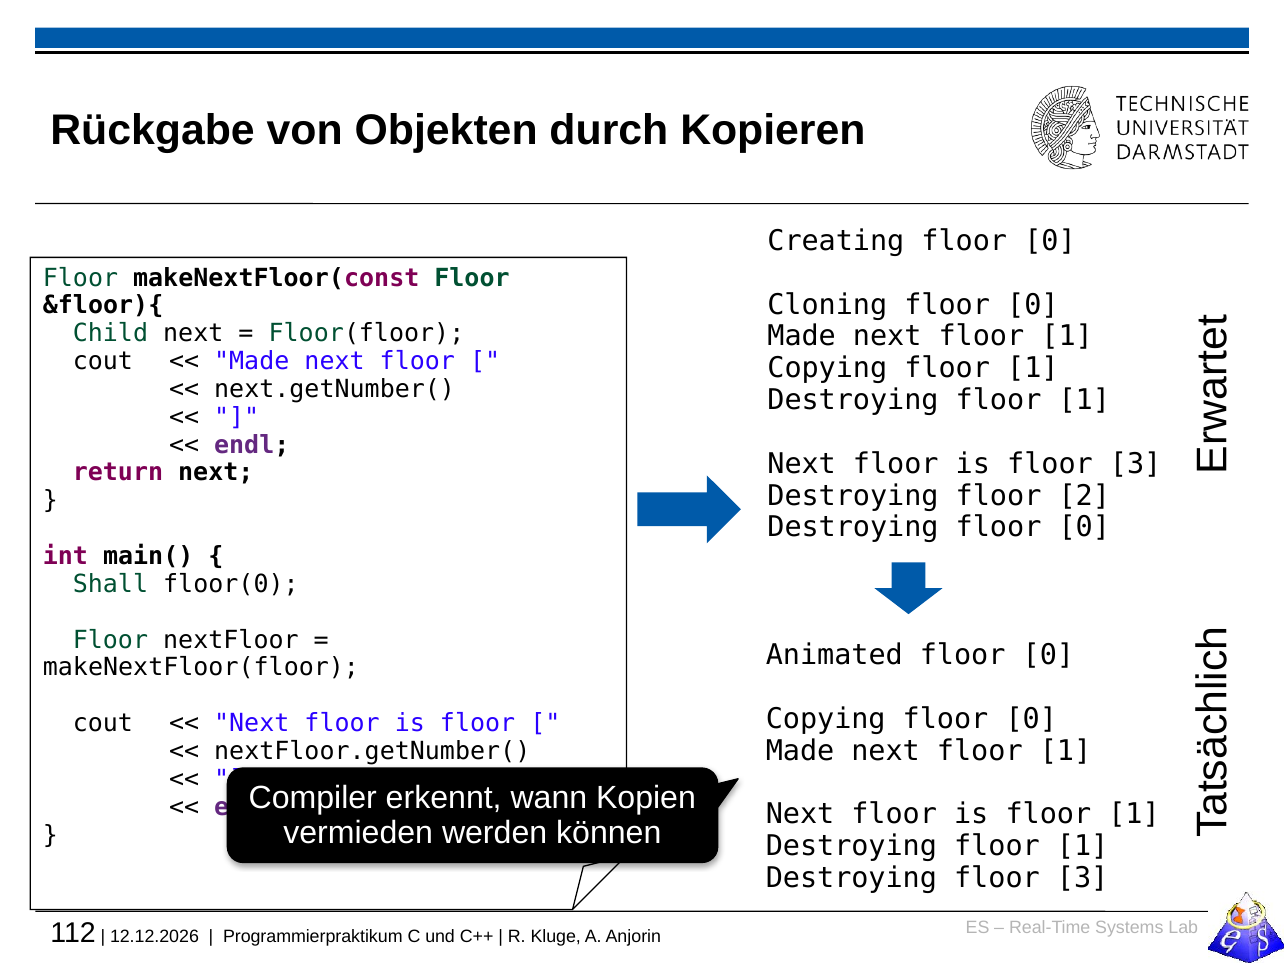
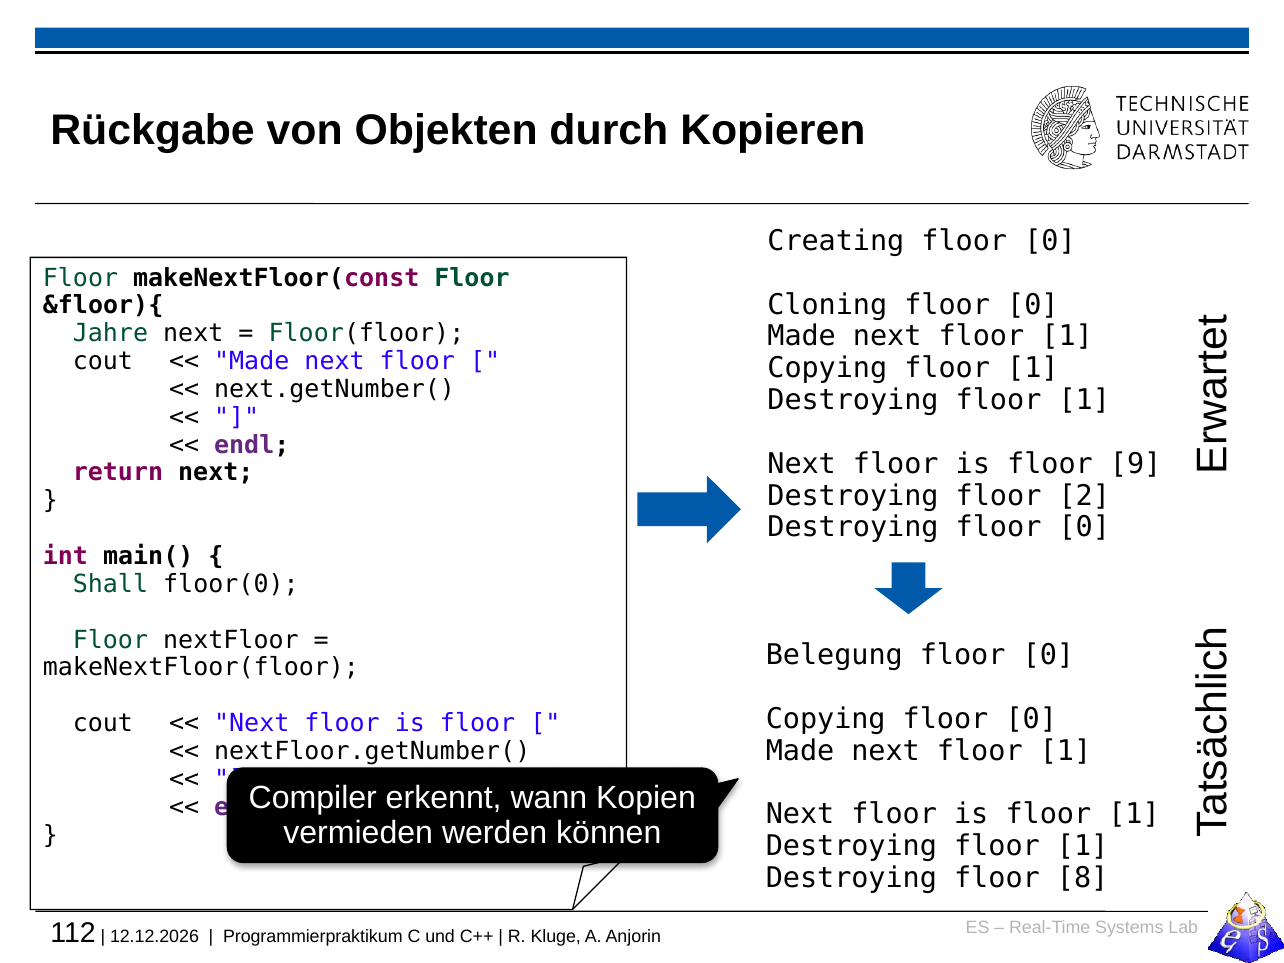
Child: Child -> Jahre
is floor 3: 3 -> 9
Animated: Animated -> Belegung
Destroying floor 3: 3 -> 8
